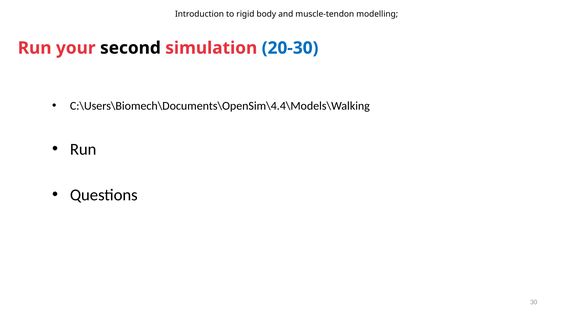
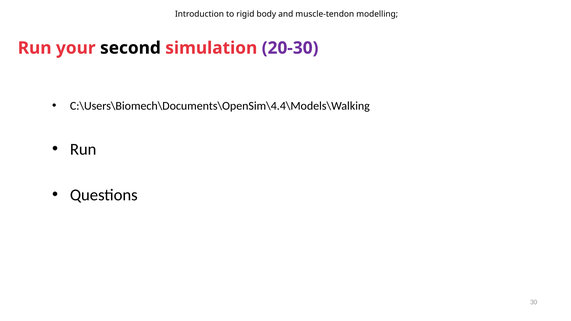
20-30 colour: blue -> purple
